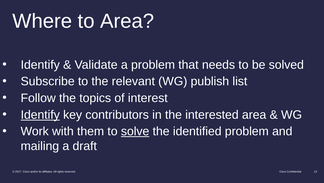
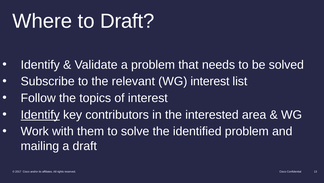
to Area: Area -> Draft
WG publish: publish -> interest
solve underline: present -> none
